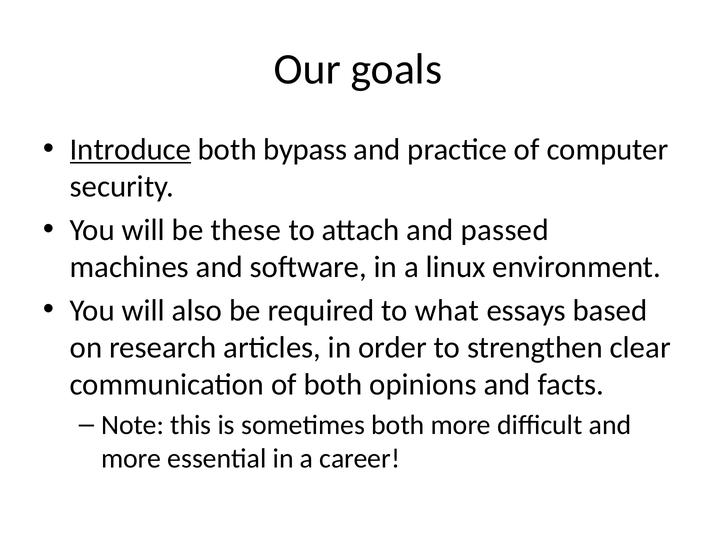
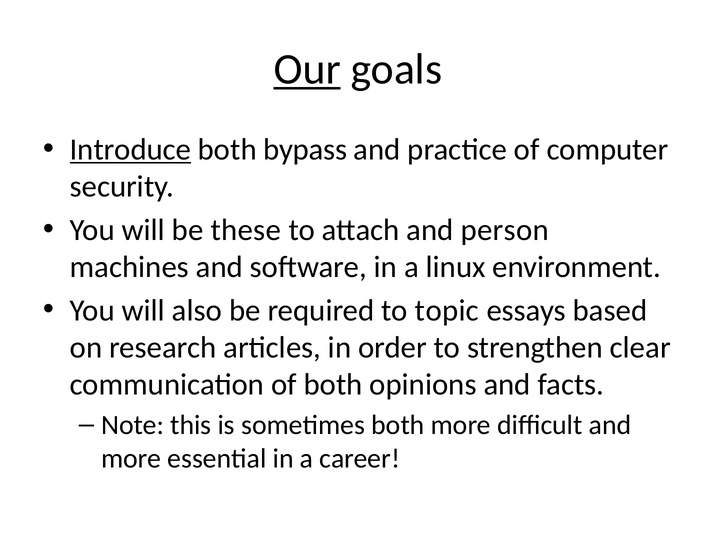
Our underline: none -> present
passed: passed -> person
what: what -> topic
